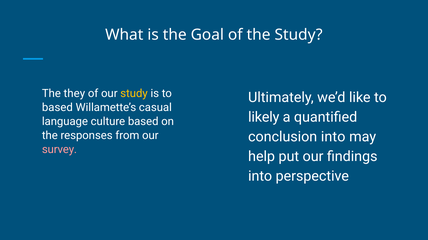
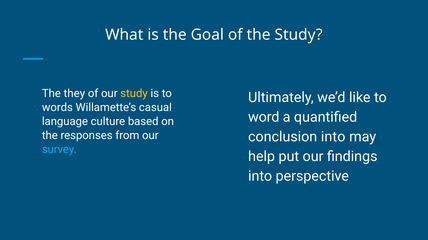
based at (57, 108): based -> words
likely: likely -> word
survey colour: pink -> light blue
